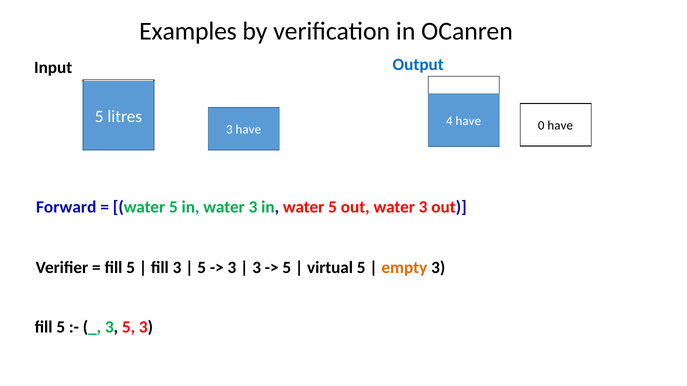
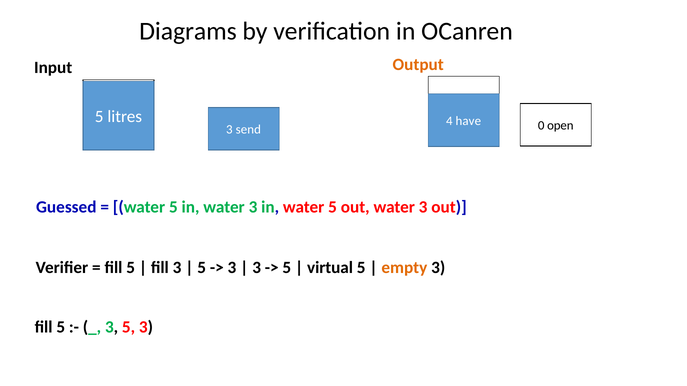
Examples: Examples -> Diagrams
Output colour: blue -> orange
0 have: have -> open
3 have: have -> send
Forward: Forward -> Guessed
